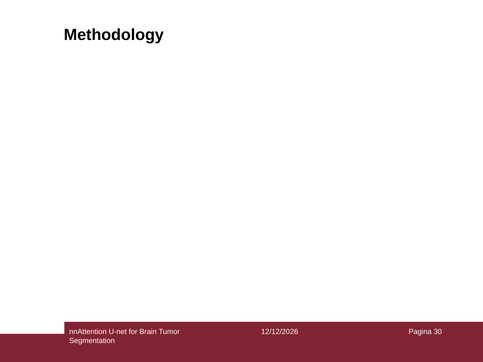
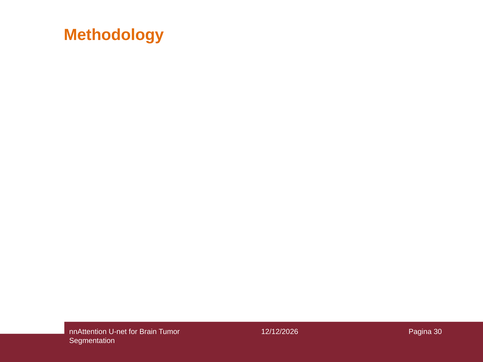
Methodology colour: black -> orange
